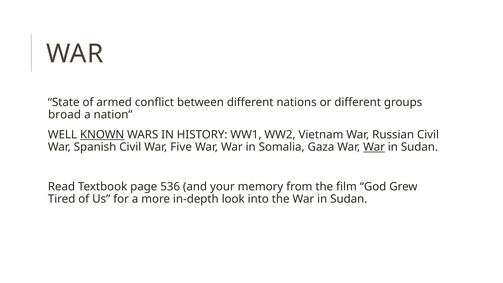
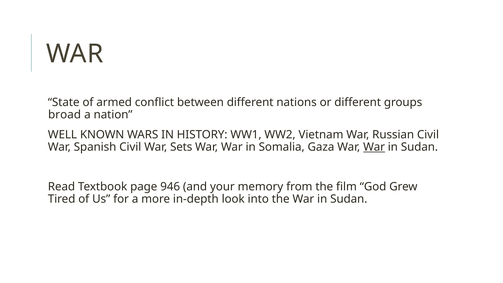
KNOWN underline: present -> none
Five: Five -> Sets
536: 536 -> 946
